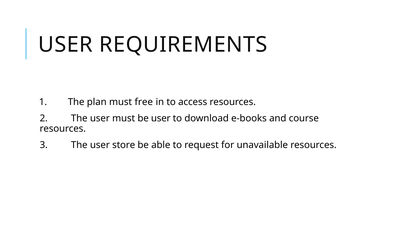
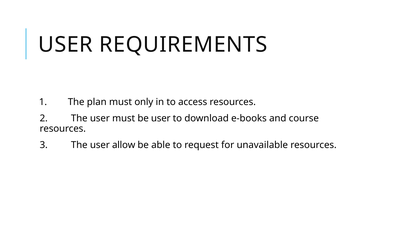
free: free -> only
store: store -> allow
